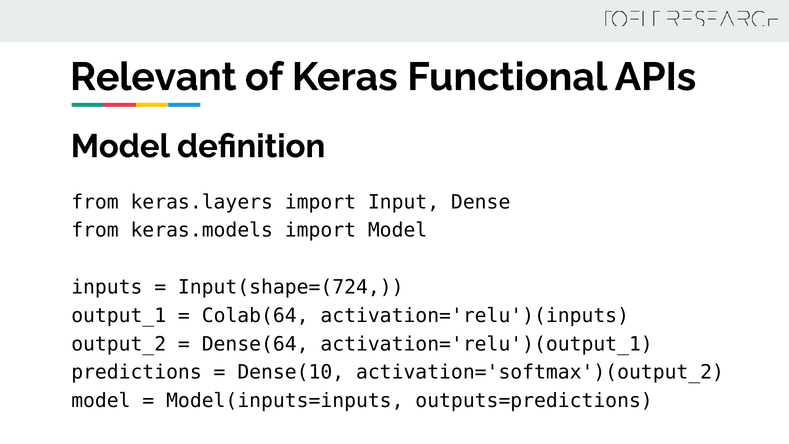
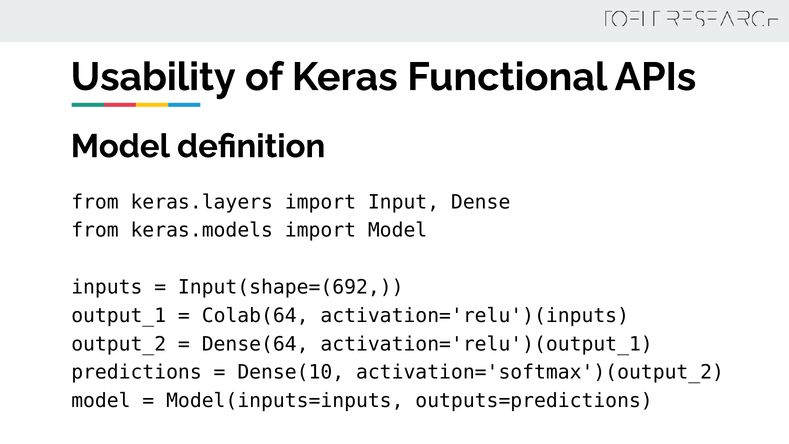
Relevant: Relevant -> Usability
Input(shape=(724: Input(shape=(724 -> Input(shape=(692
